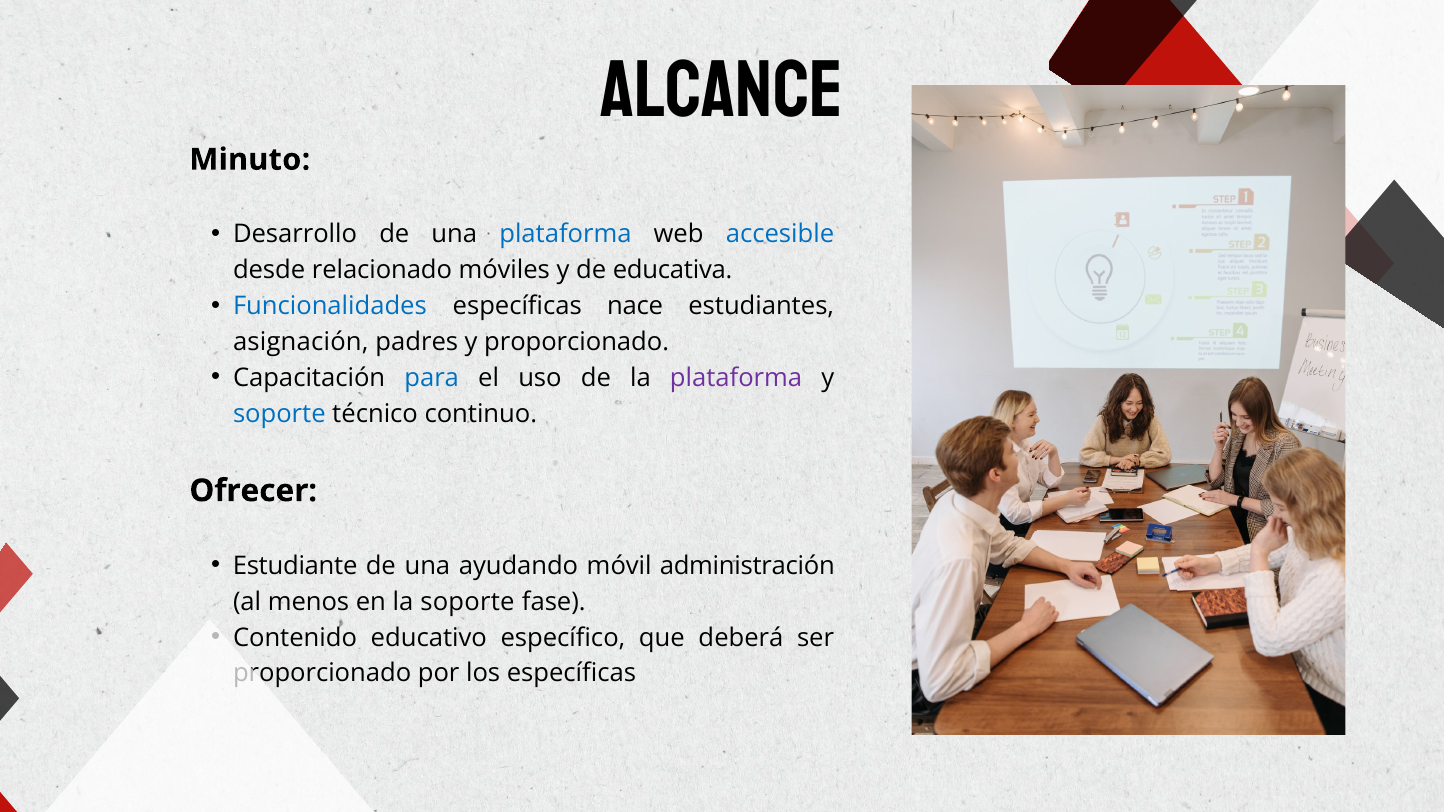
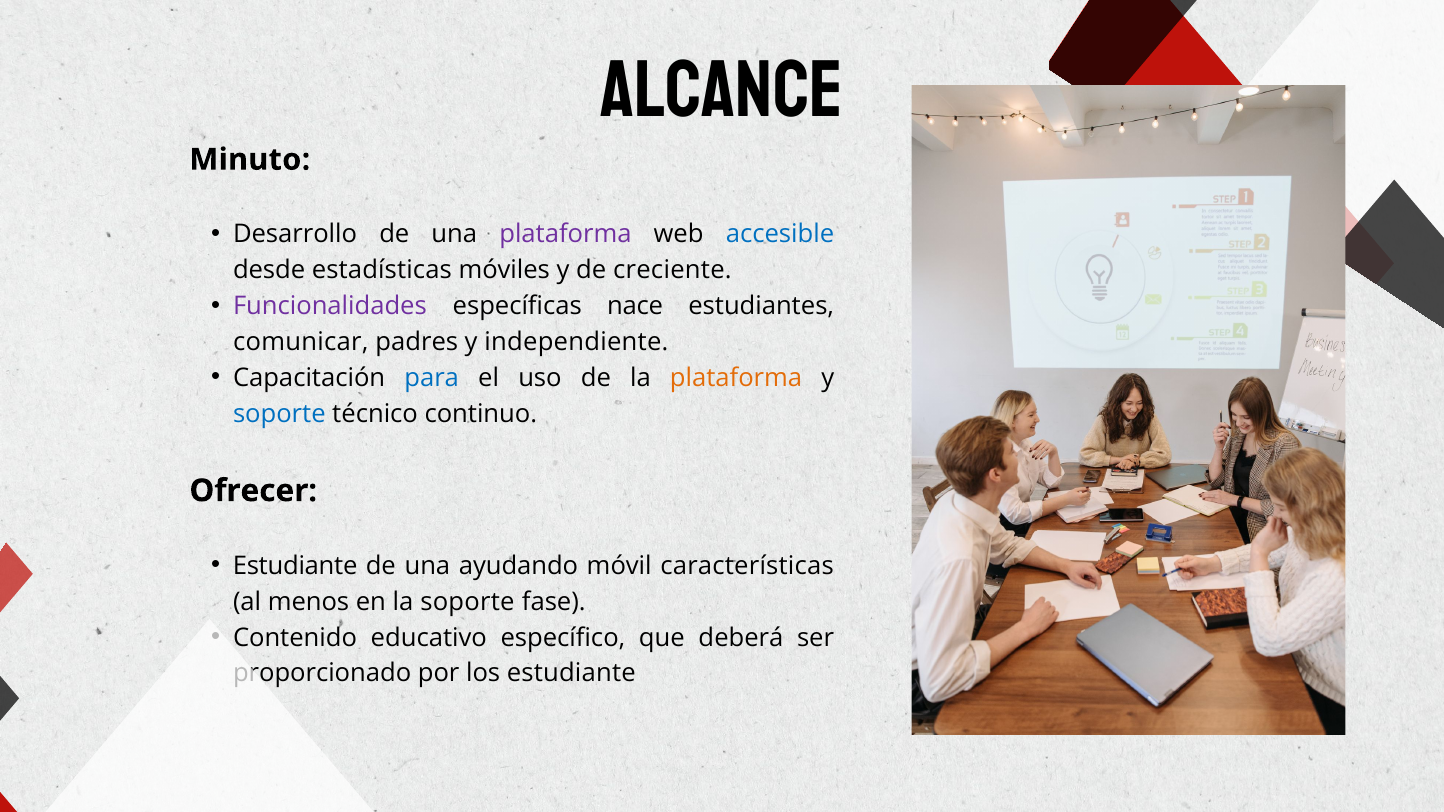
plataforma at (565, 234) colour: blue -> purple
relacionado: relacionado -> estadísticas
educativa: educativa -> creciente
Funcionalidades colour: blue -> purple
asignación: asignación -> comunicar
y proporcionado: proporcionado -> independiente
plataforma at (736, 378) colour: purple -> orange
administración: administración -> características
específicas at (571, 674): específicas -> estudiante
